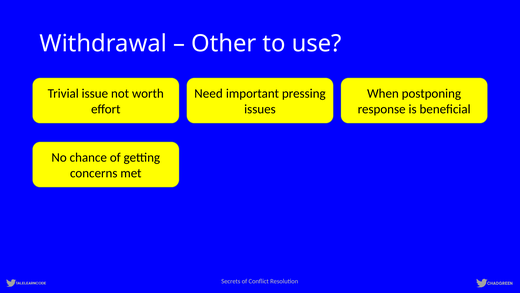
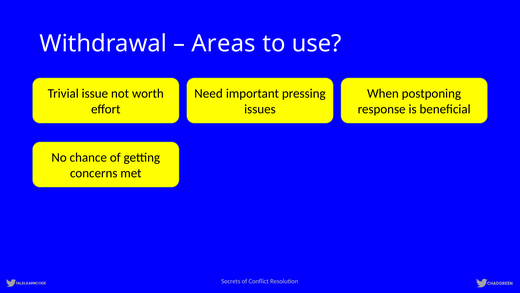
Other: Other -> Areas
